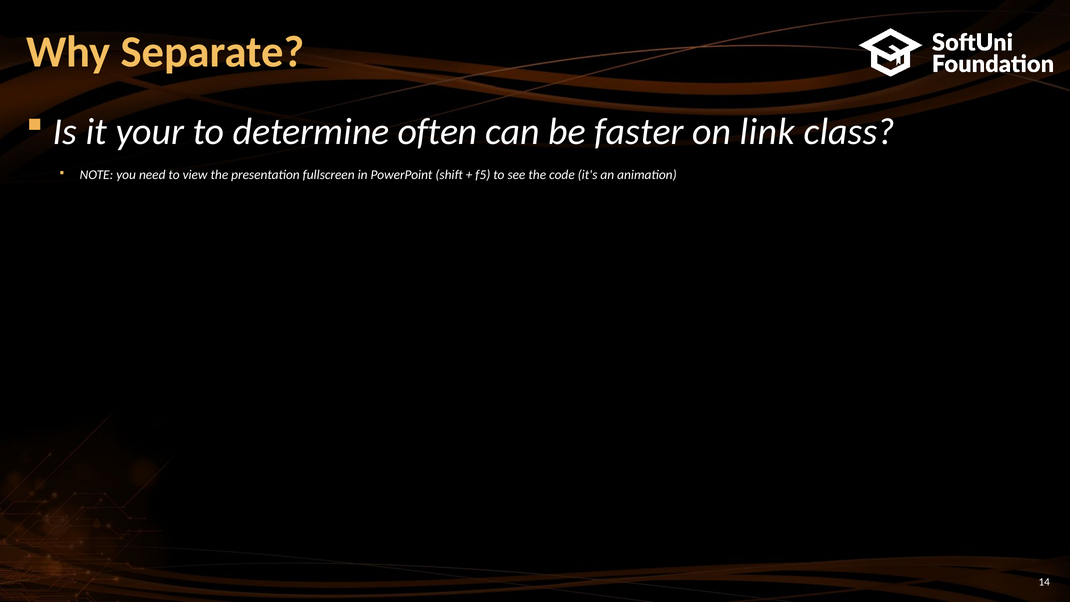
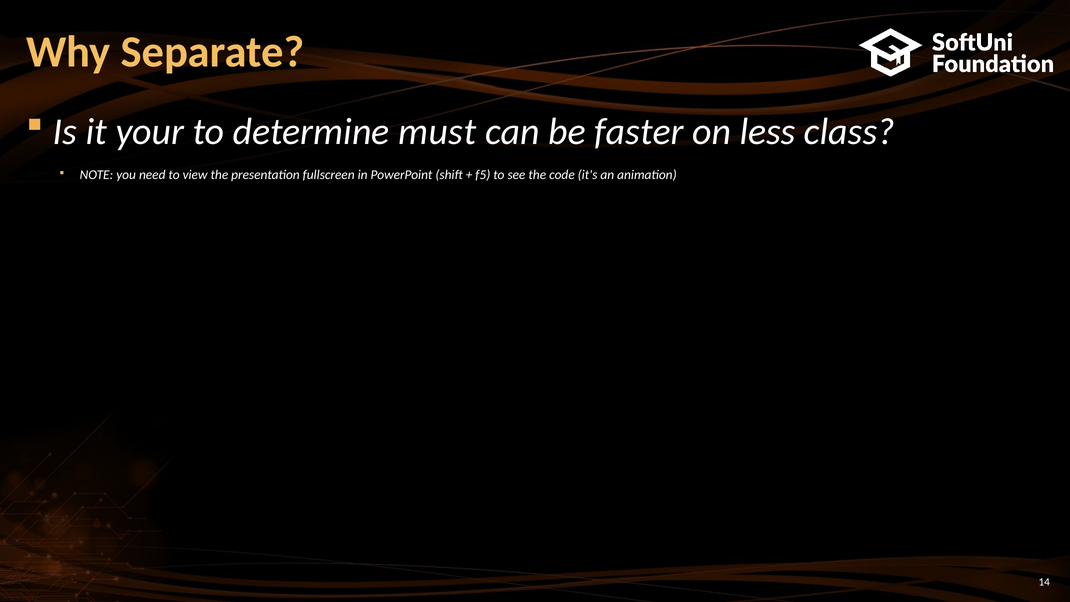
often: often -> must
link: link -> less
